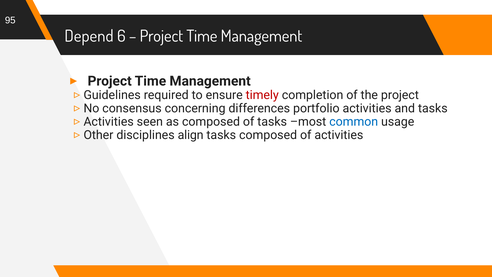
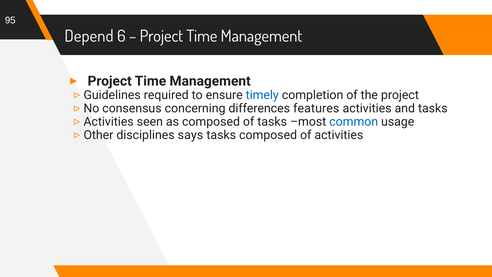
timely colour: red -> blue
portfolio: portfolio -> features
align: align -> says
